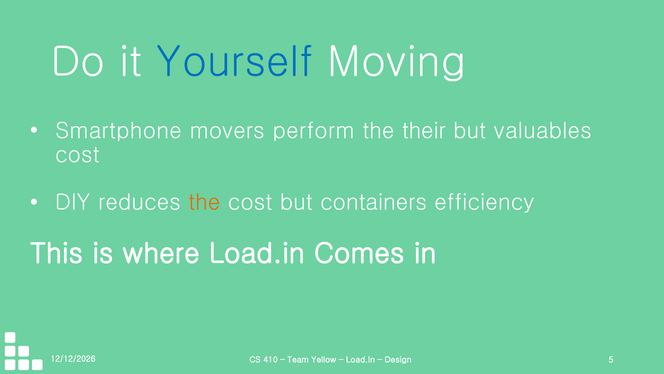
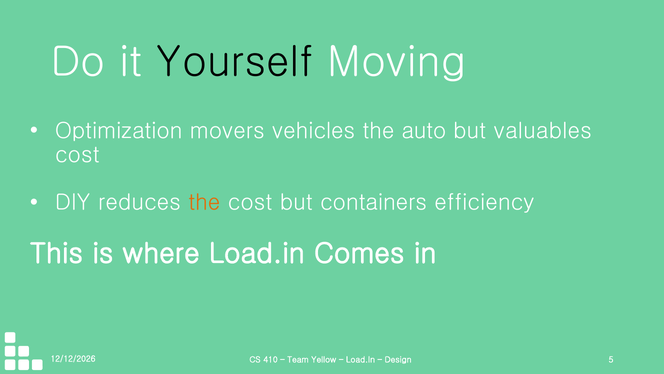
Yourself colour: blue -> black
Smartphone: Smartphone -> Optimization
perform: perform -> vehicles
their: their -> auto
